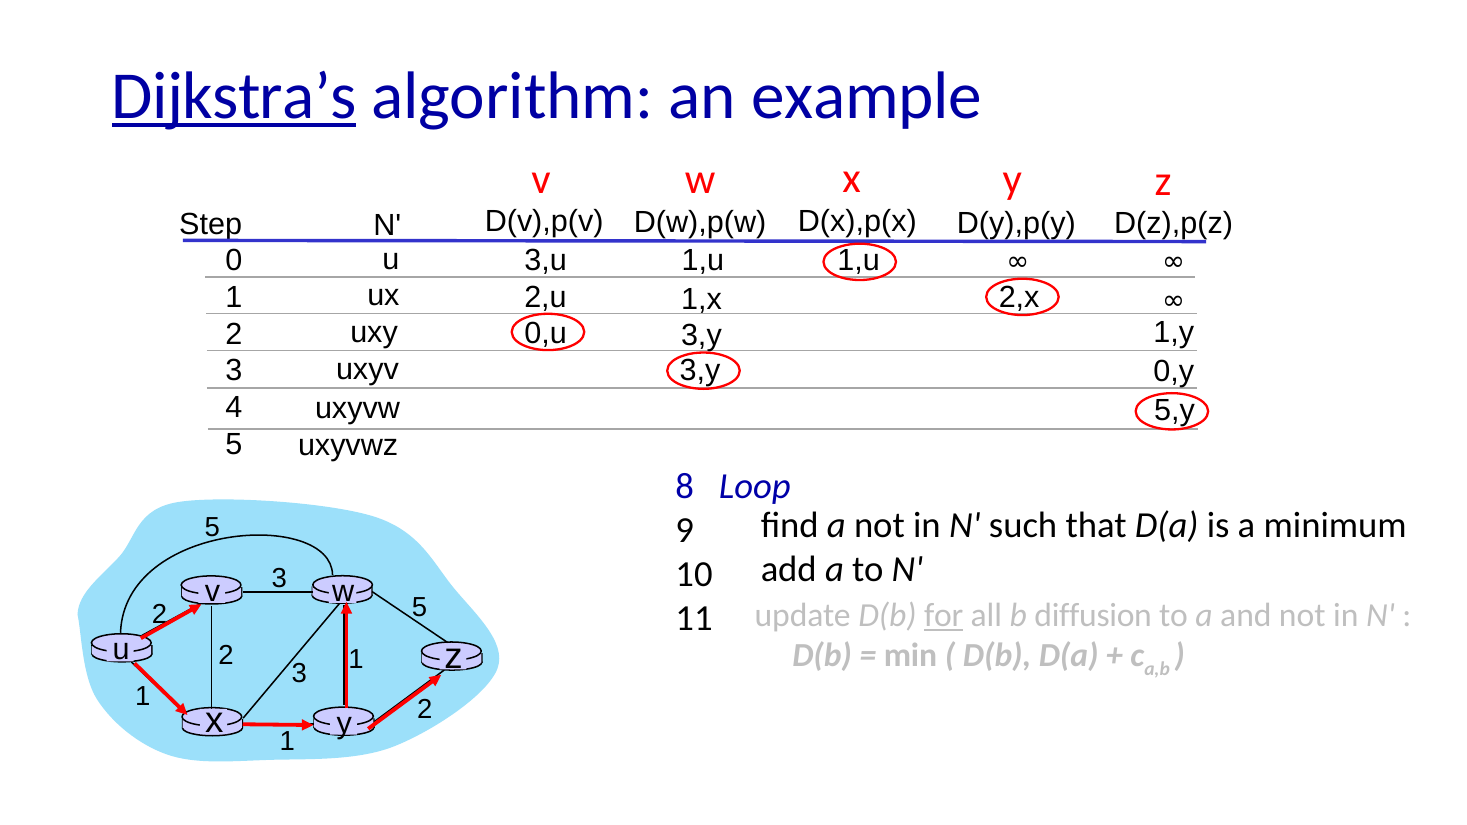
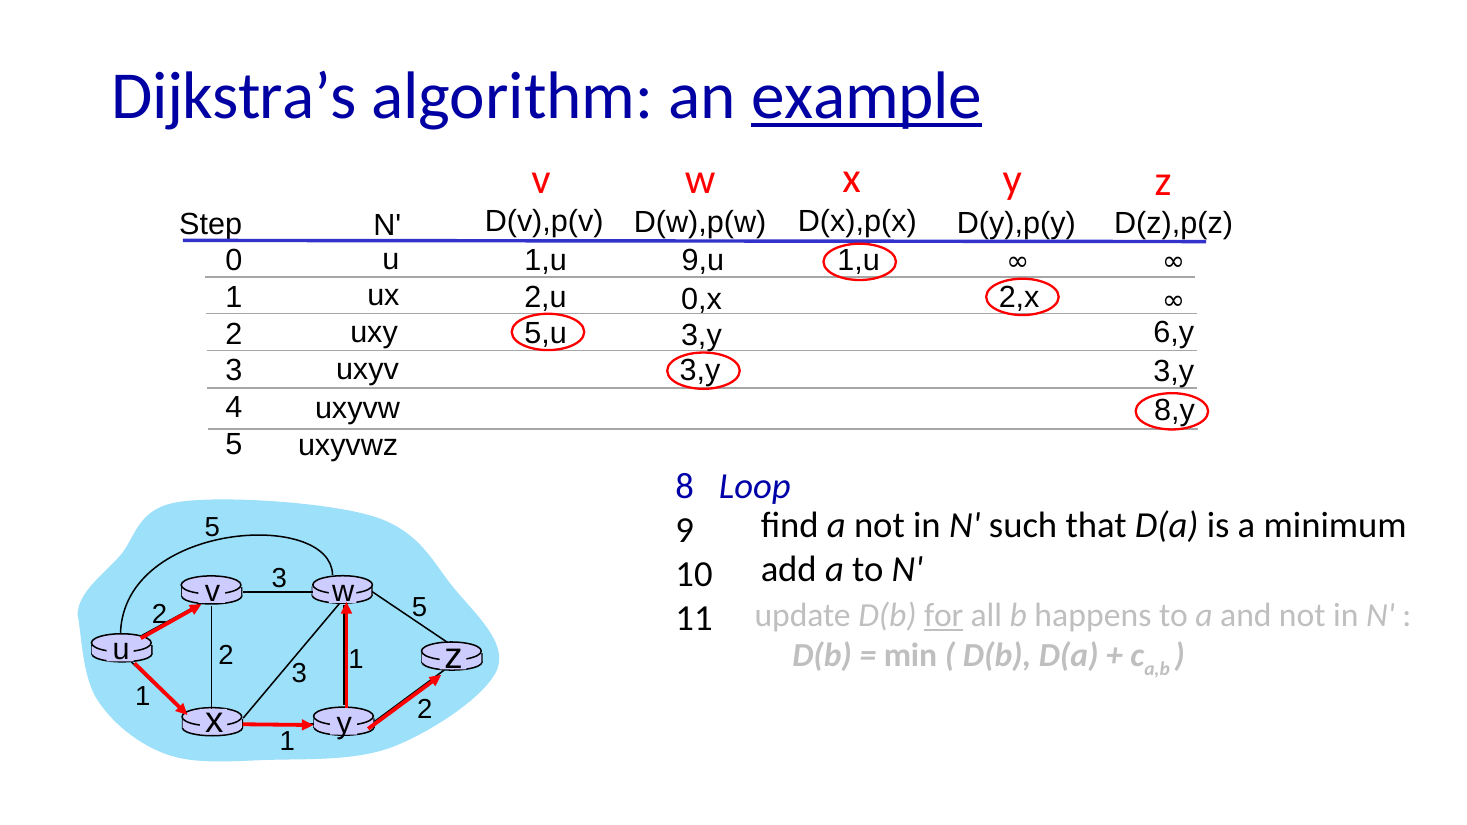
Dijkstra’s underline: present -> none
example underline: none -> present
1,u at (703, 261): 1,u -> 9,u
3,u at (546, 261): 3,u -> 1,u
1,x: 1,x -> 0,x
1,y: 1,y -> 6,y
0,u: 0,u -> 5,u
uxyv 0,y: 0,y -> 3,y
5,y: 5,y -> 8,y
diffusion: diffusion -> happens
